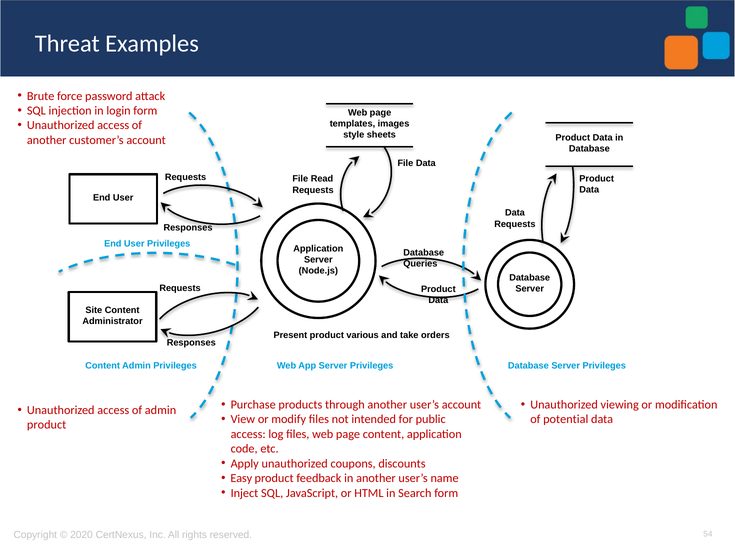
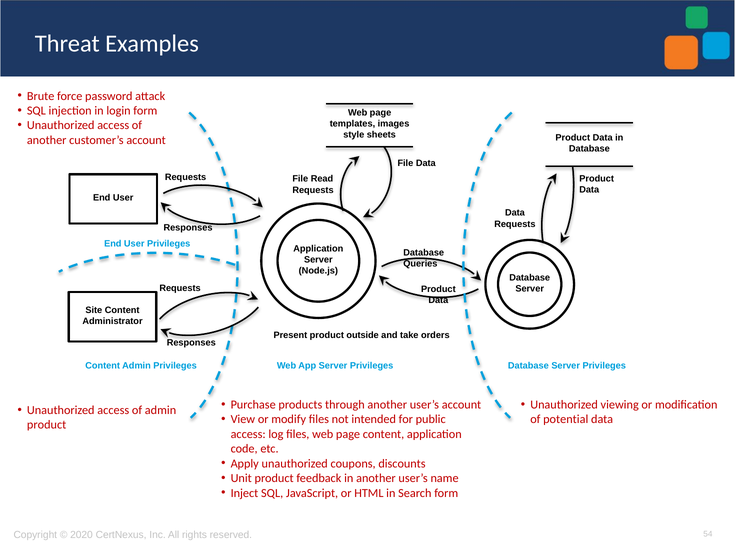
various: various -> outside
Easy: Easy -> Unit
